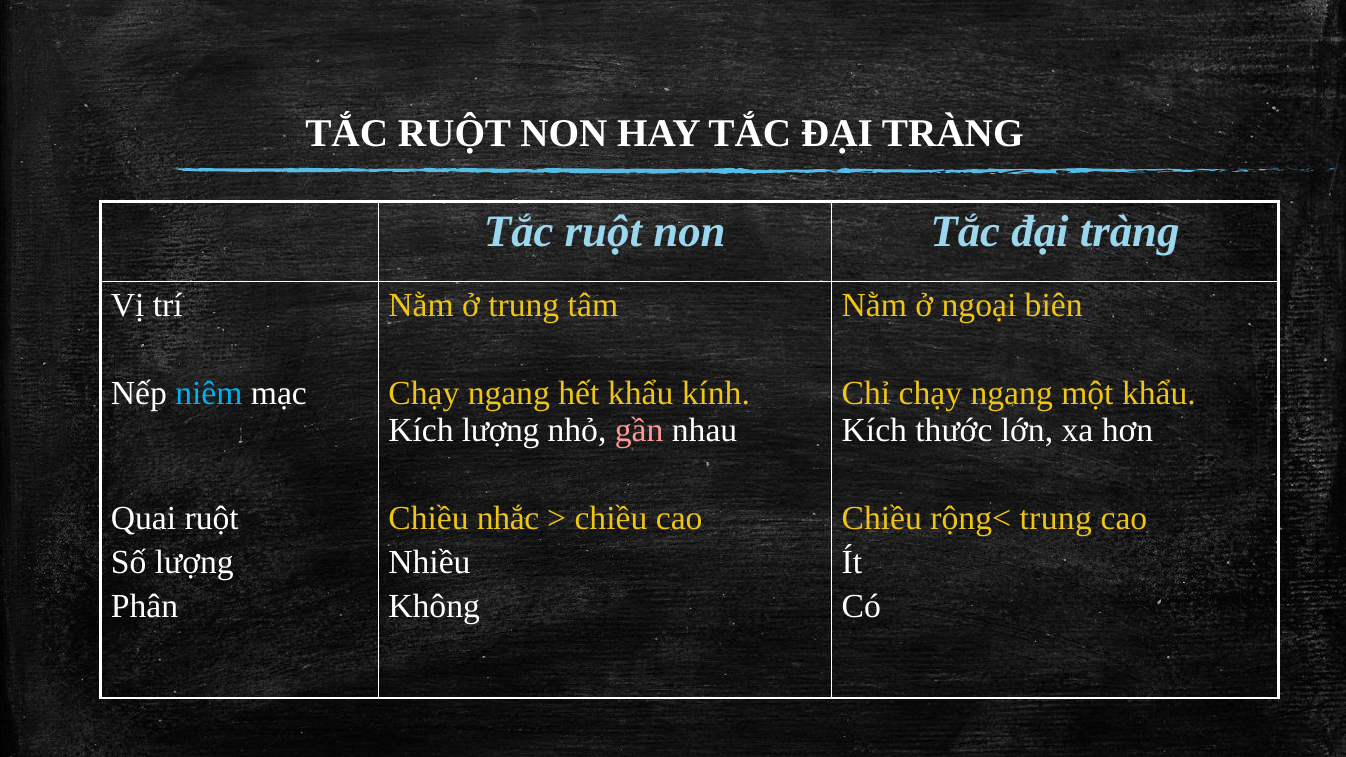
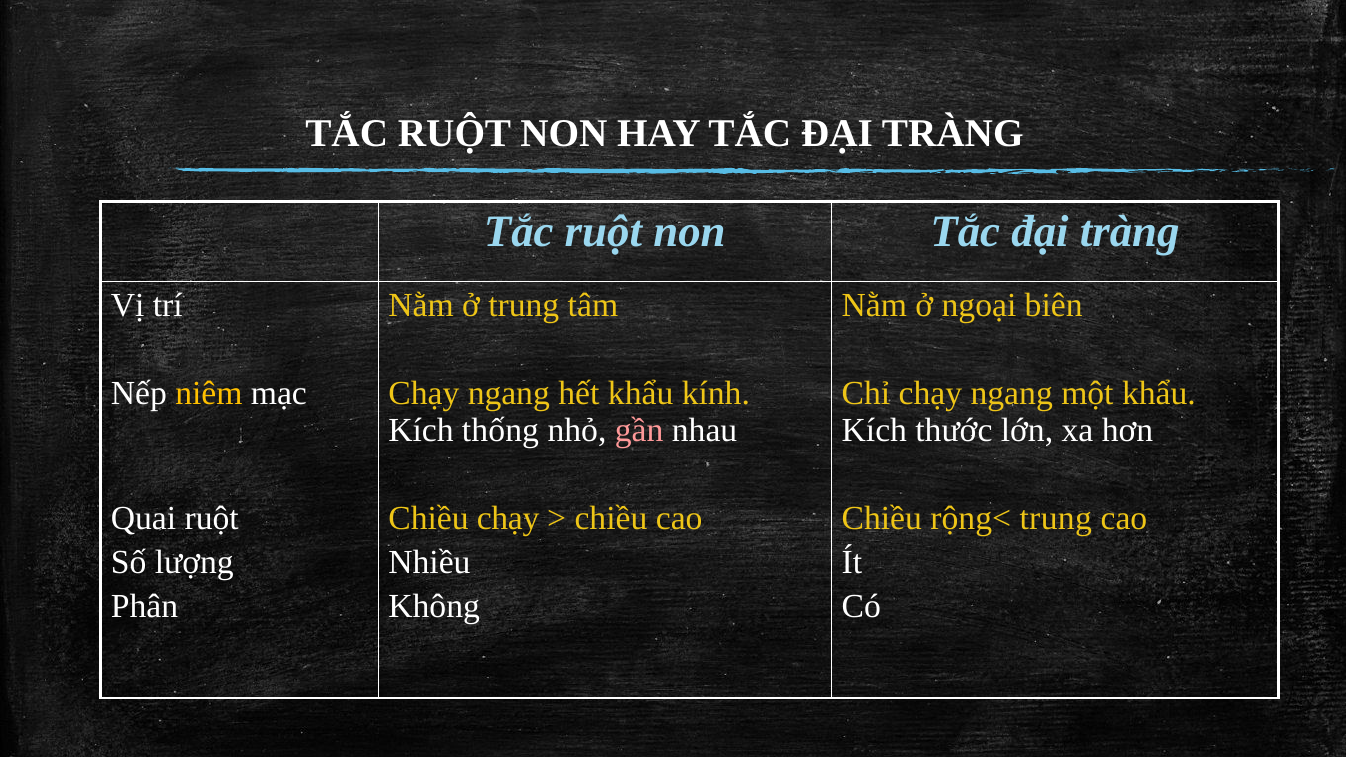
niêm colour: light blue -> yellow
Kích lượng: lượng -> thống
Chiều nhắc: nhắc -> chạy
